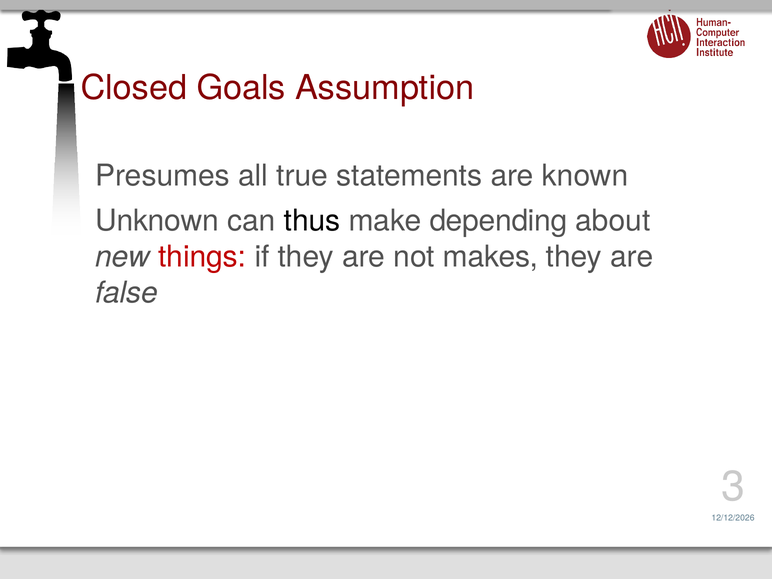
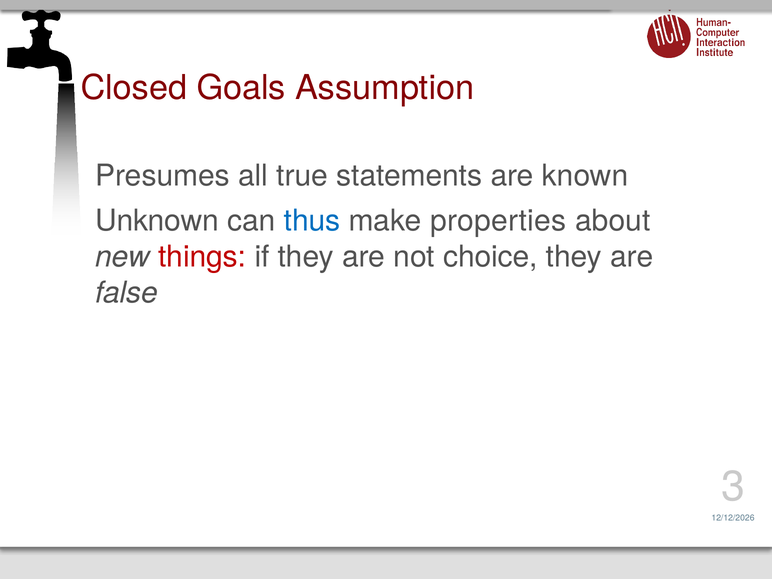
thus colour: black -> blue
depending: depending -> properties
makes: makes -> choice
